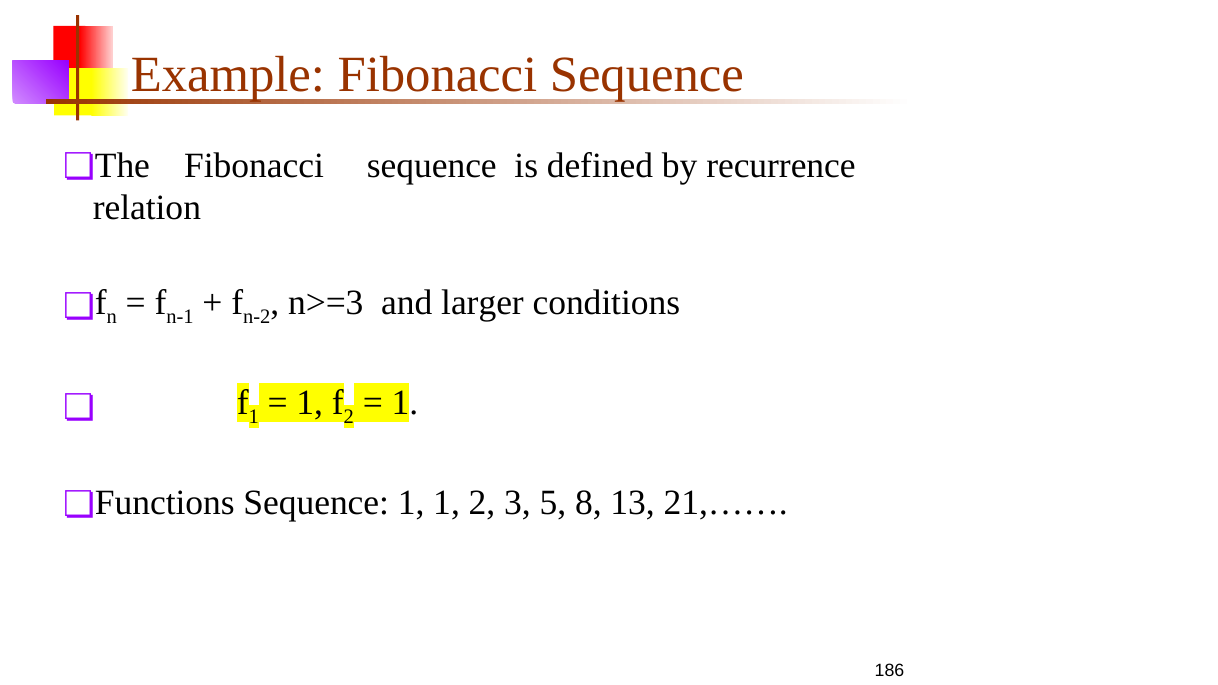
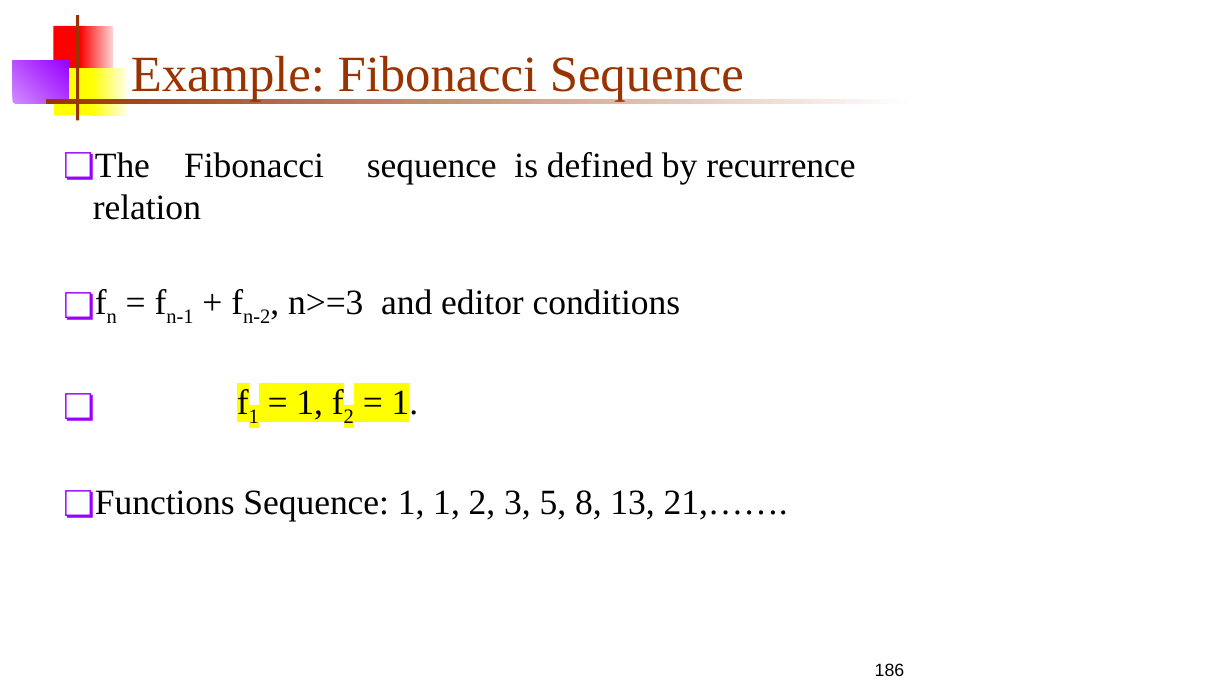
larger: larger -> editor
